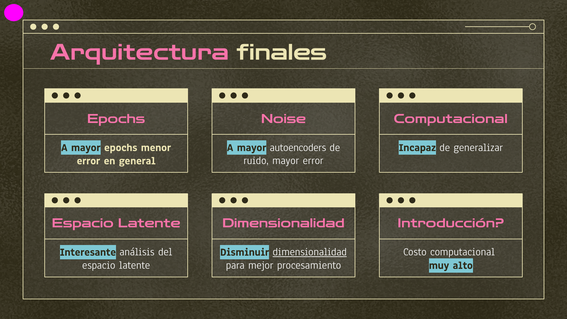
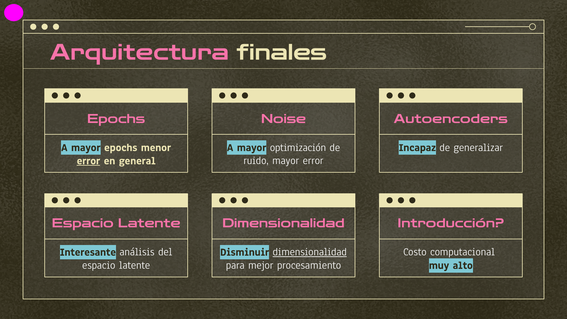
Computacional at (451, 119): Computacional -> Autoencoders
autoencoders: autoencoders -> optimización
error at (88, 161) underline: none -> present
